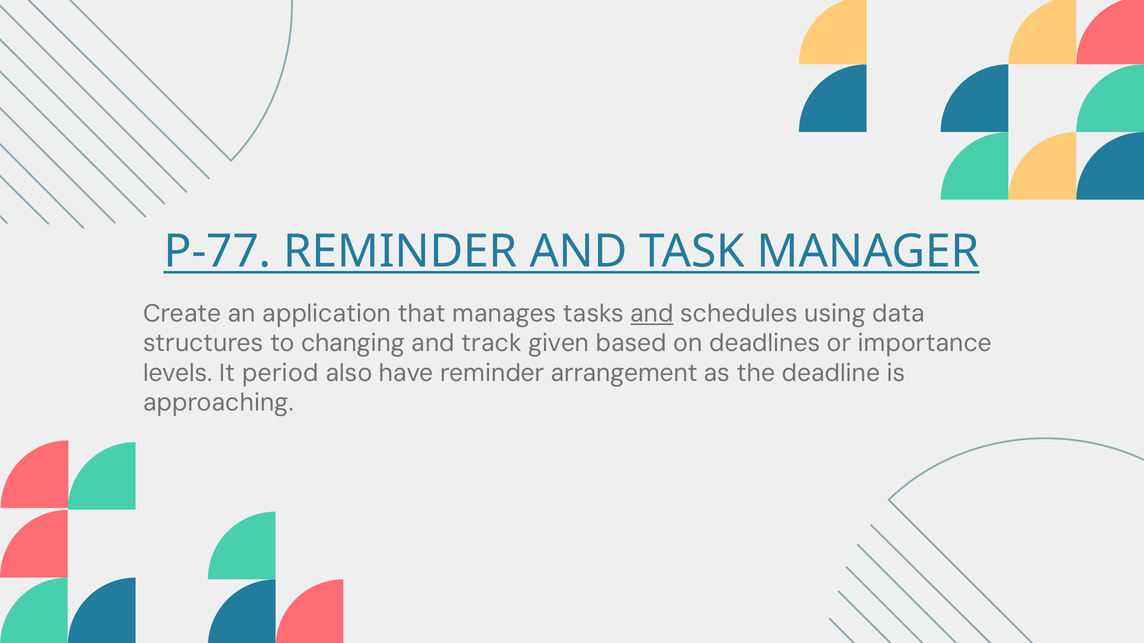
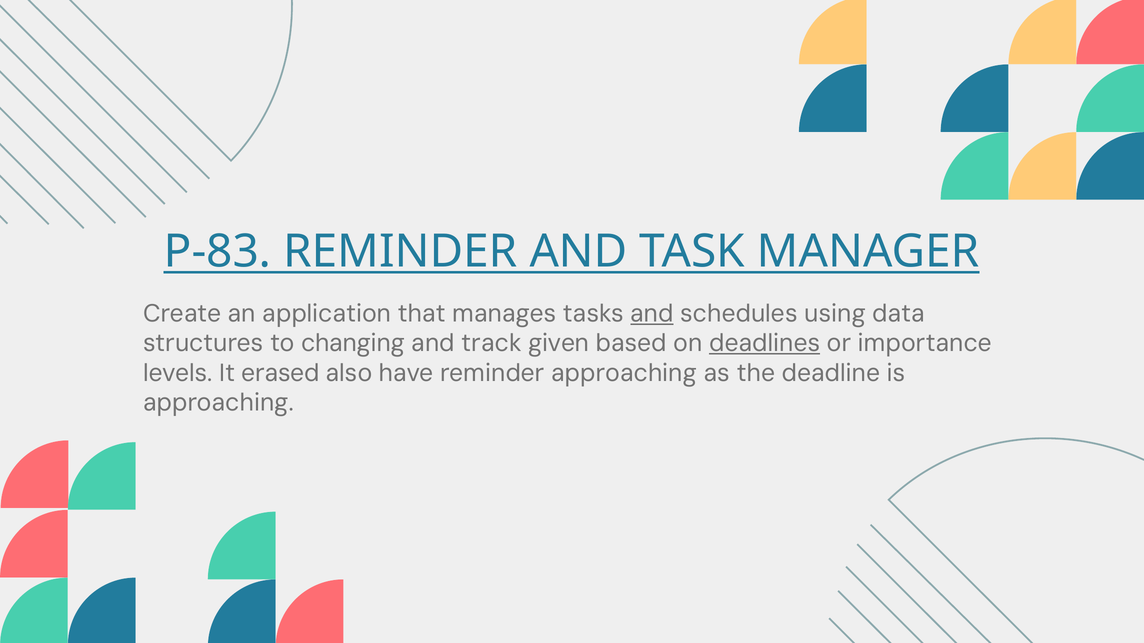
P-77: P-77 -> P-83
deadlines underline: none -> present
period: period -> erased
reminder arrangement: arrangement -> approaching
